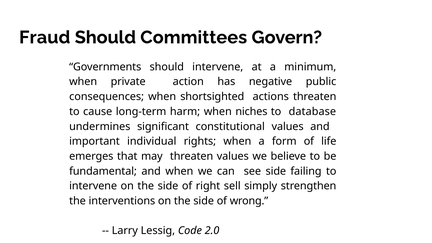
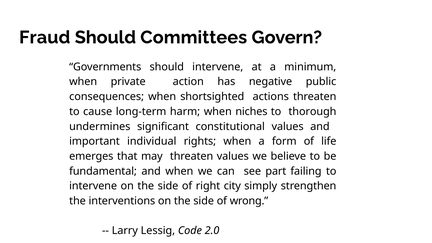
database: database -> thorough
see side: side -> part
sell: sell -> city
